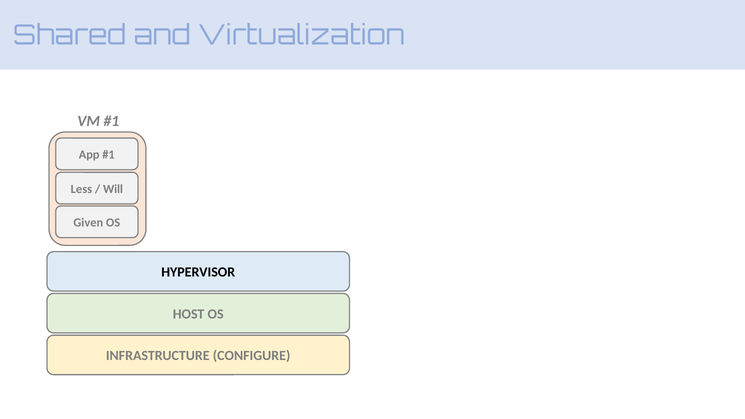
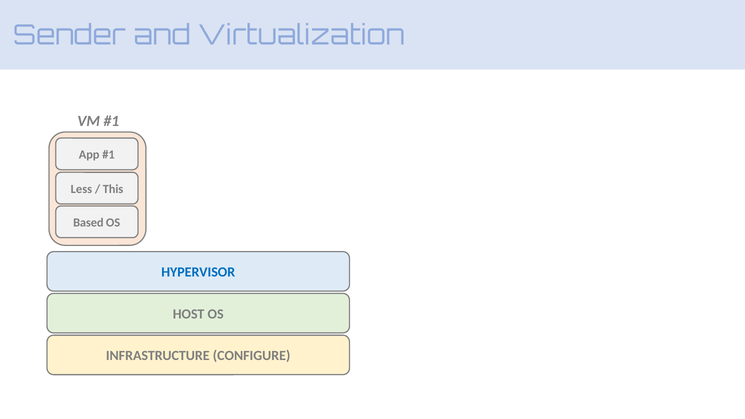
Shared: Shared -> Sender
Will: Will -> This
Given: Given -> Based
HYPERVISOR colour: black -> blue
